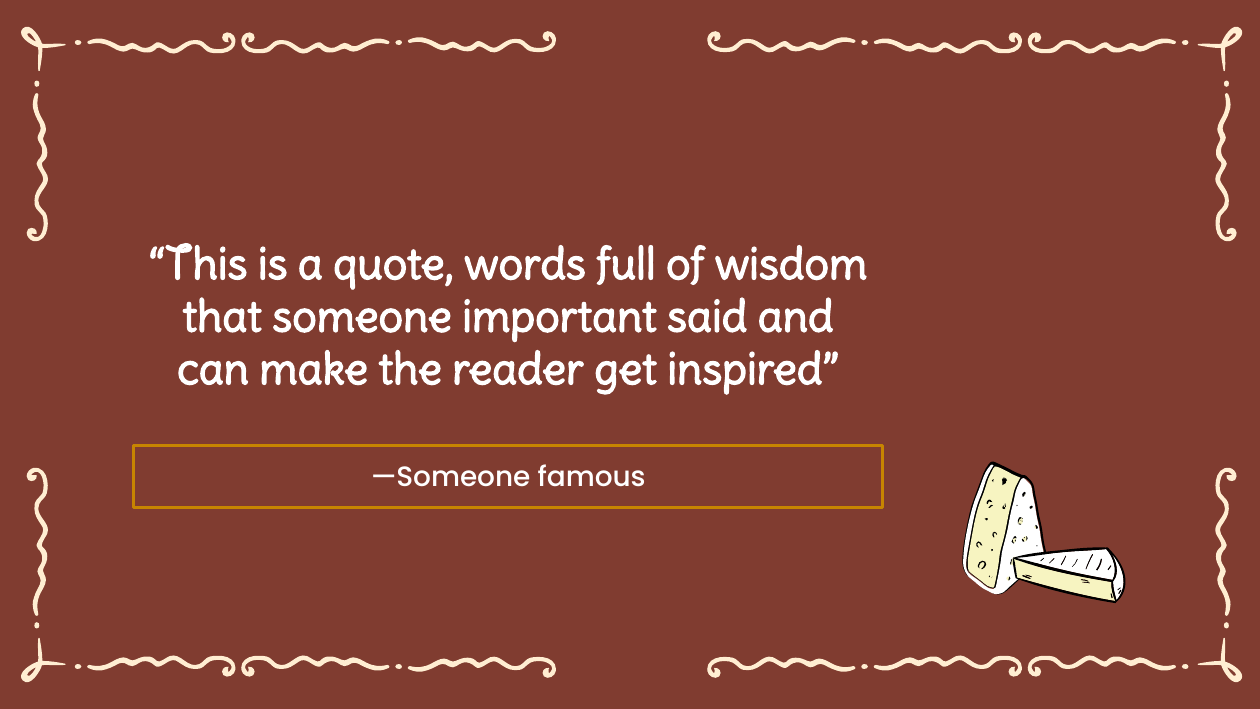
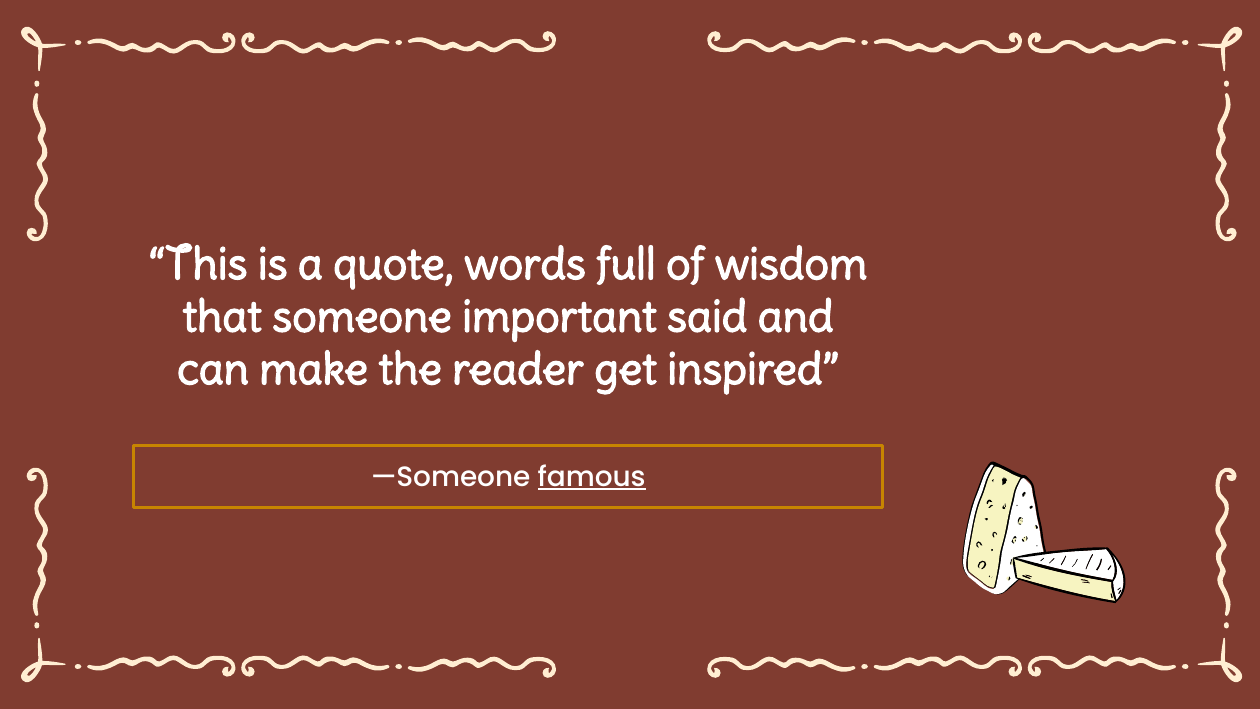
famous underline: none -> present
